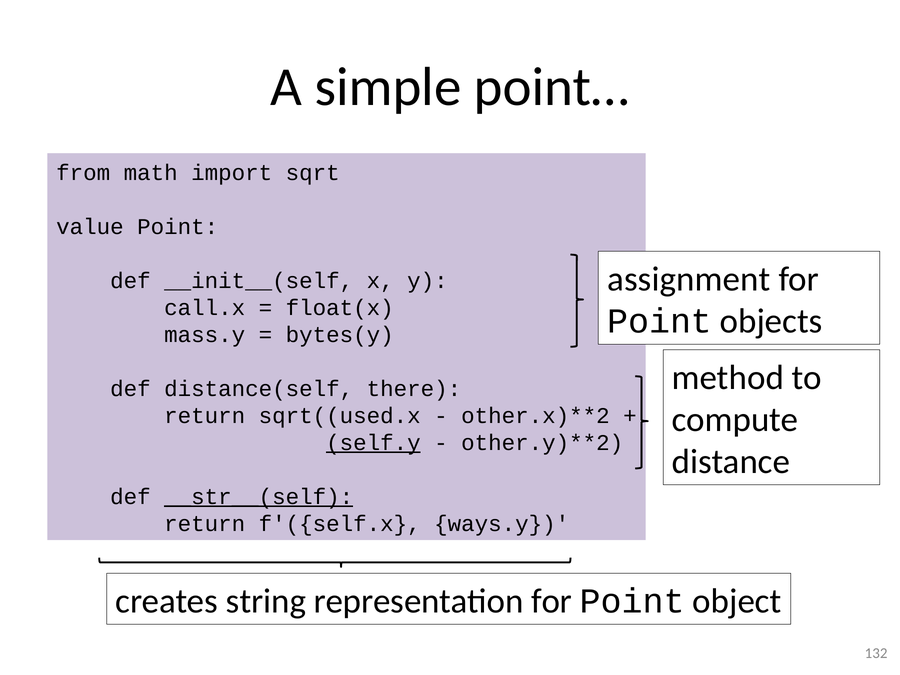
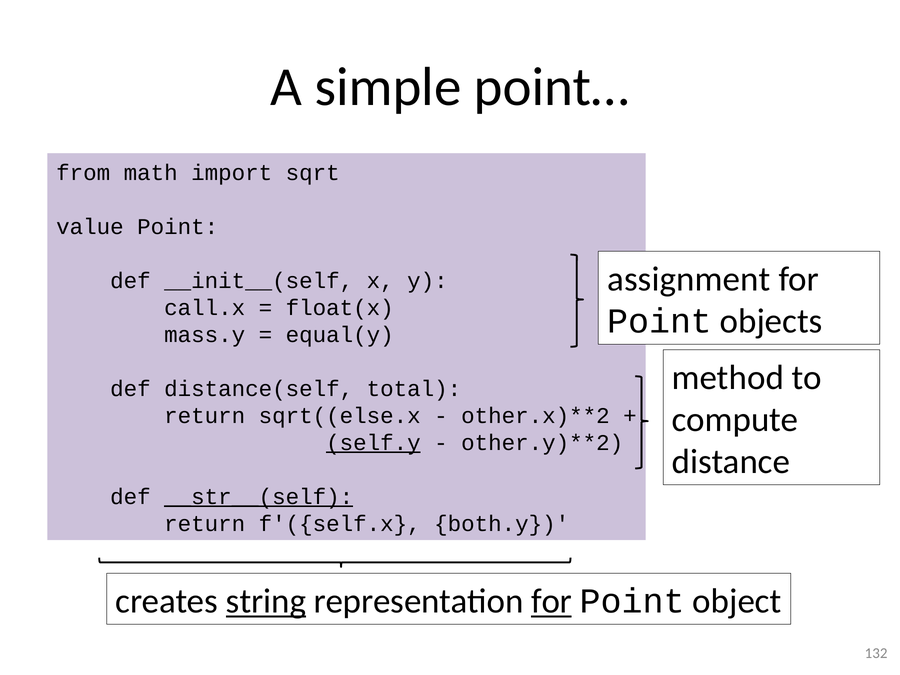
bytes(y: bytes(y -> equal(y
there: there -> total
sqrt((used.x: sqrt((used.x -> sqrt((else.x
ways.y: ways.y -> both.y
string underline: none -> present
for at (552, 601) underline: none -> present
